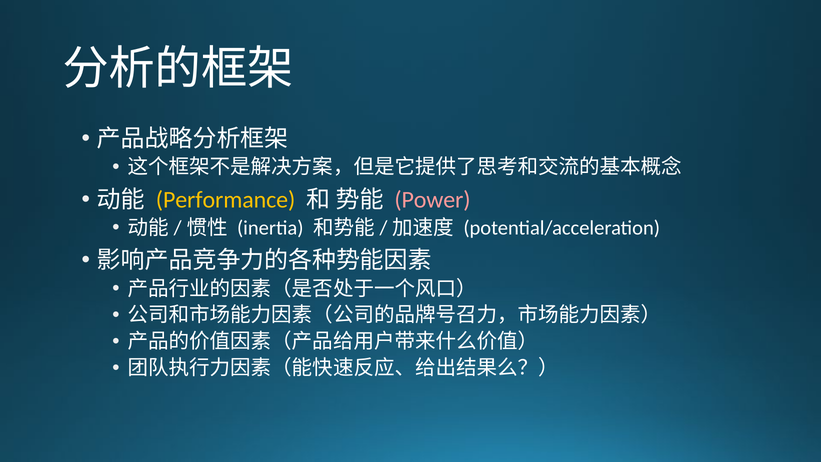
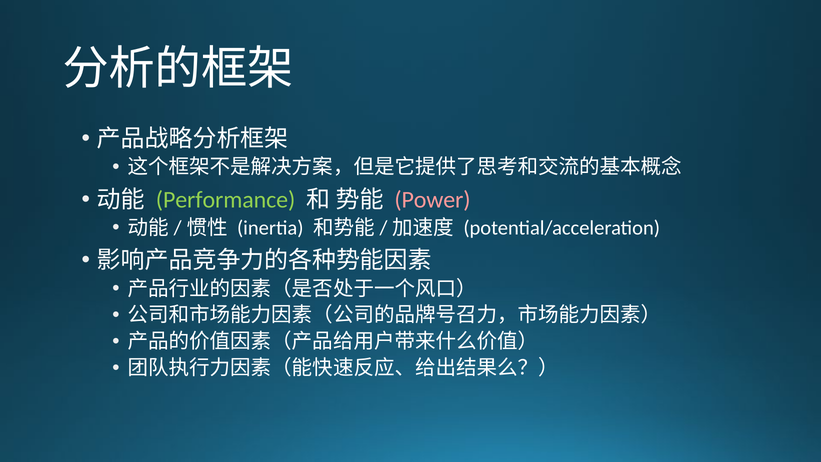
Performance colour: yellow -> light green
